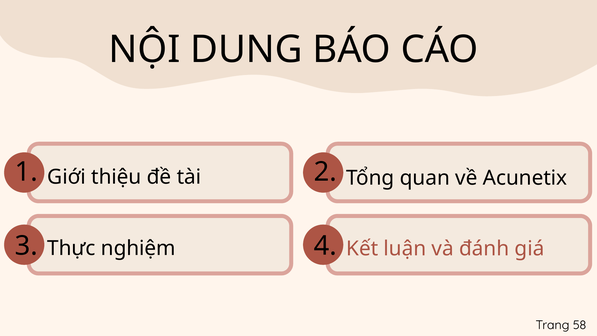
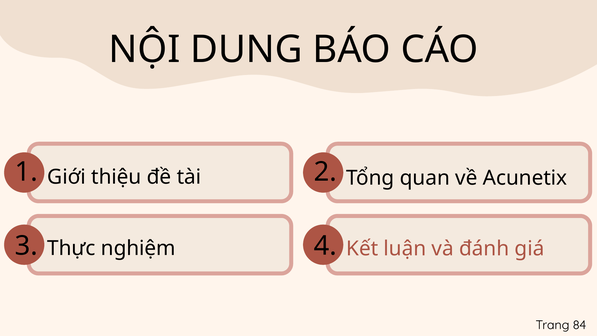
58: 58 -> 84
